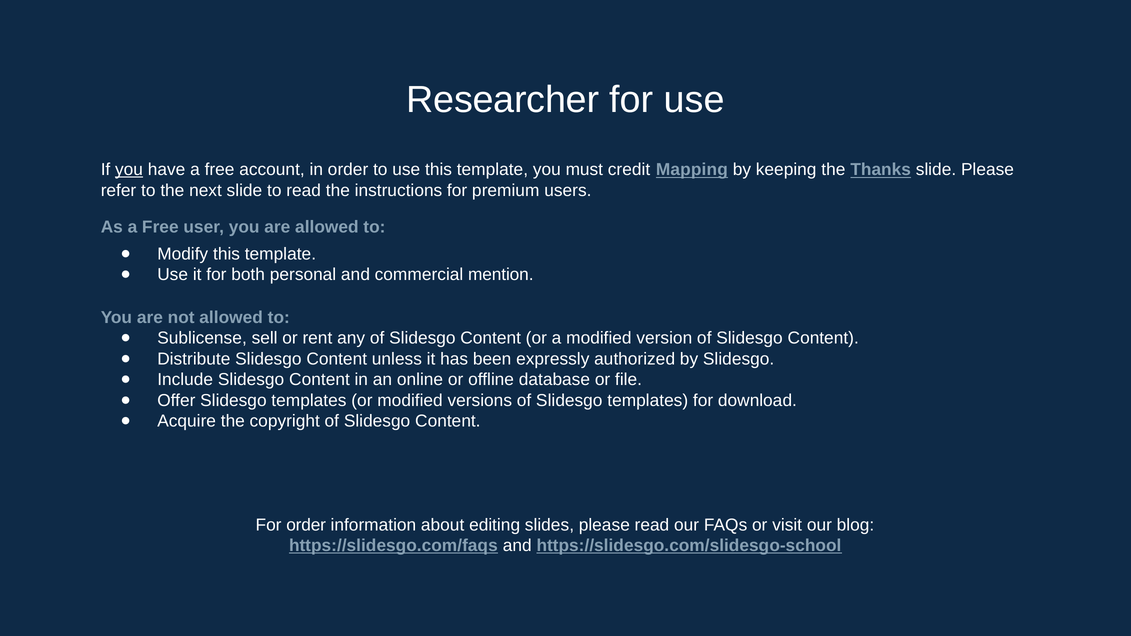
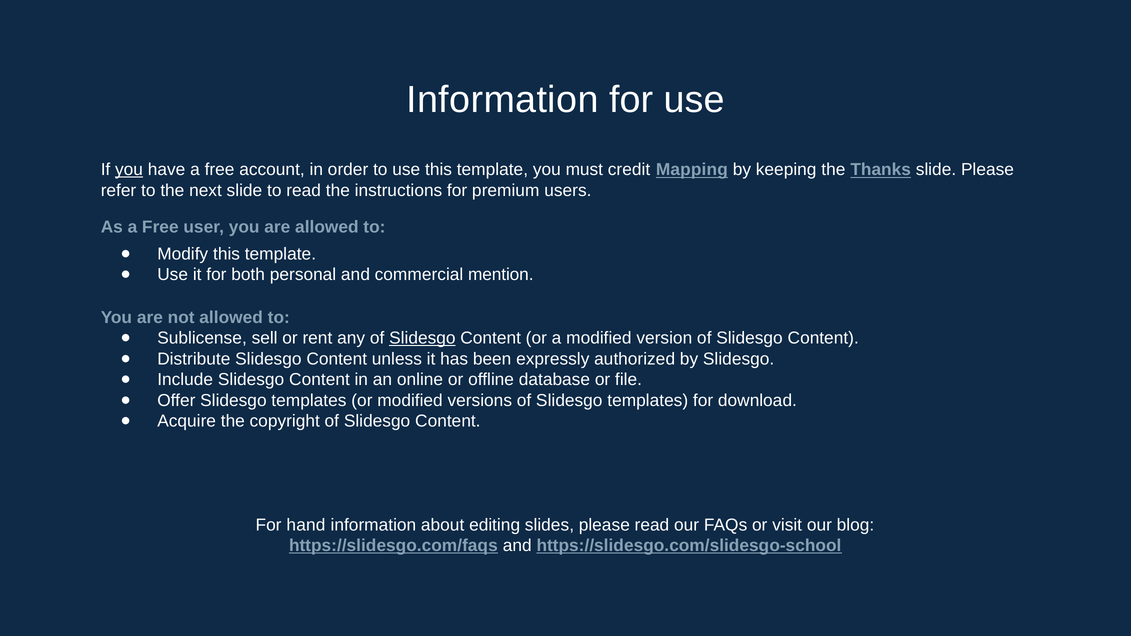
Researcher at (503, 100): Researcher -> Information
Slidesgo at (422, 338) underline: none -> present
For order: order -> hand
